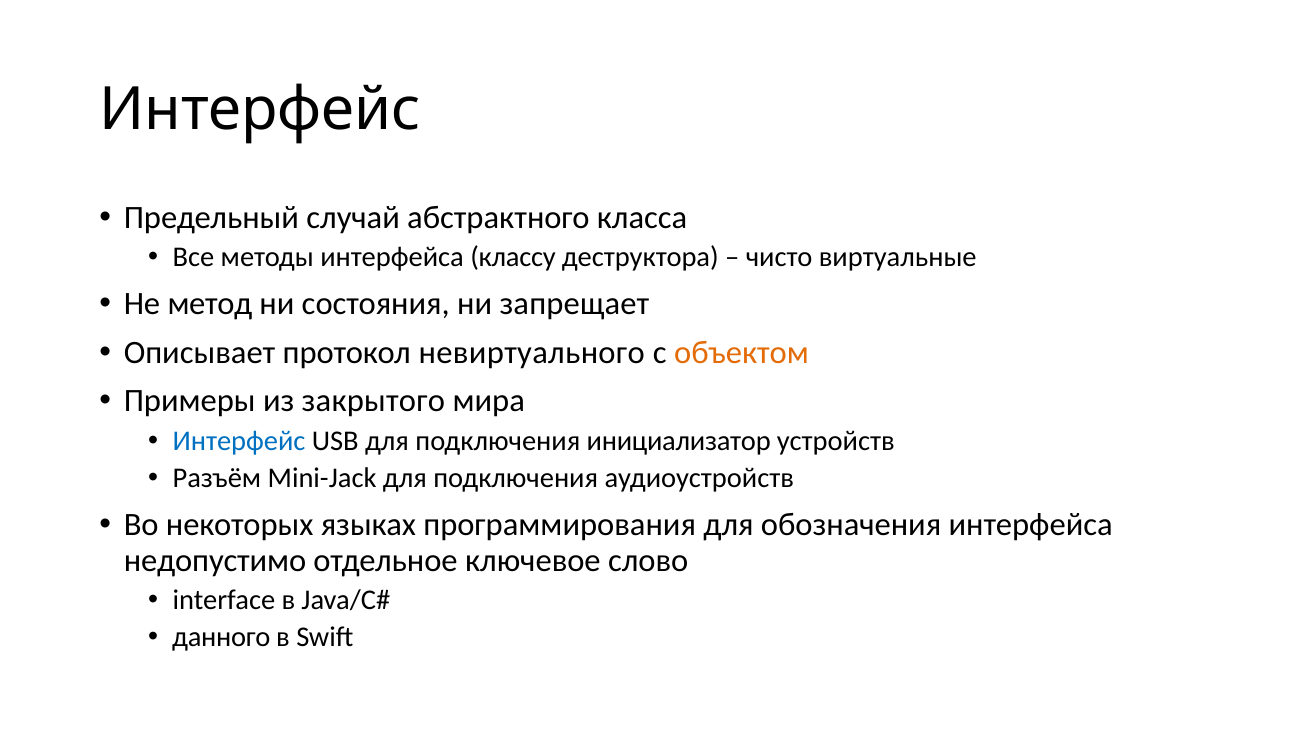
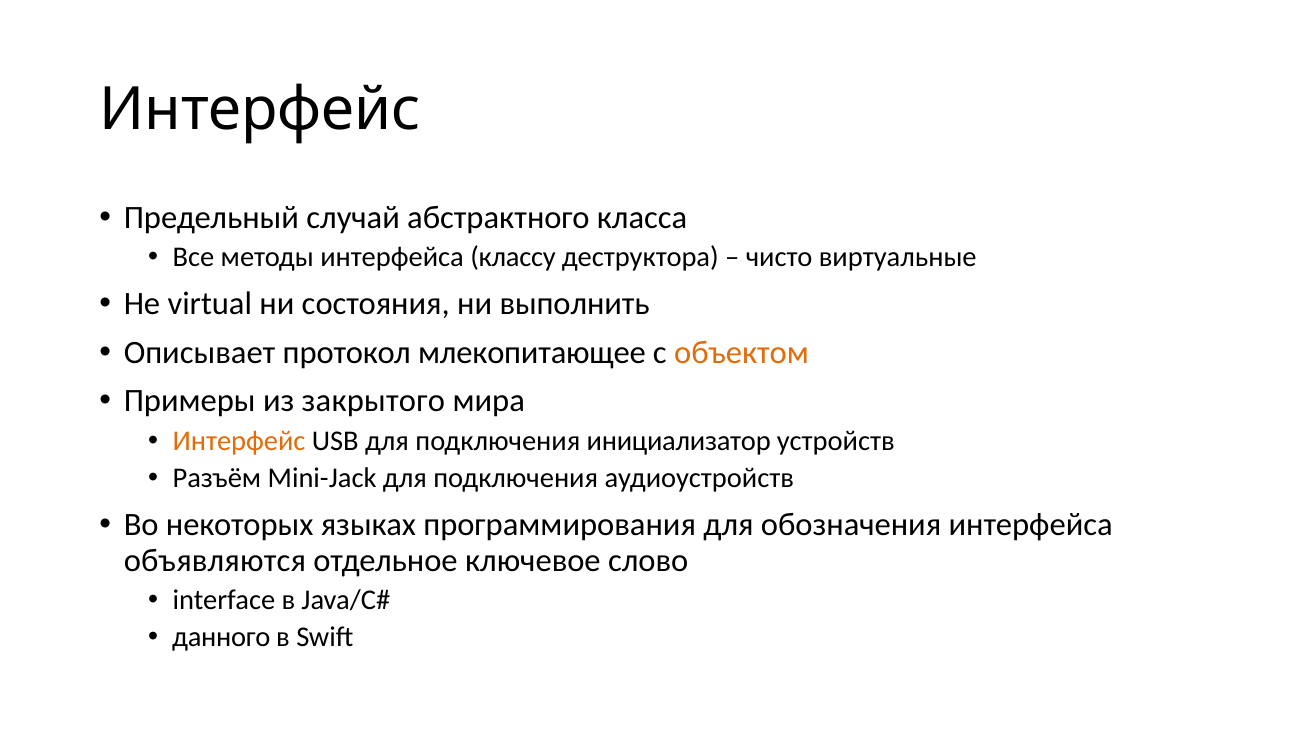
метод: метод -> virtual
запрещает: запрещает -> выполнить
невиртуального: невиртуального -> млекопитающее
Интерфейс at (239, 441) colour: blue -> orange
недопустимо: недопустимо -> объявляются
